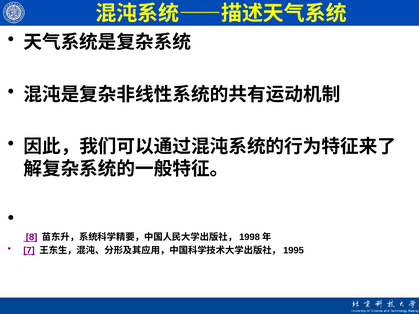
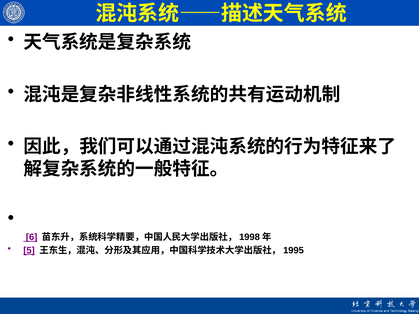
8: 8 -> 6
7: 7 -> 5
